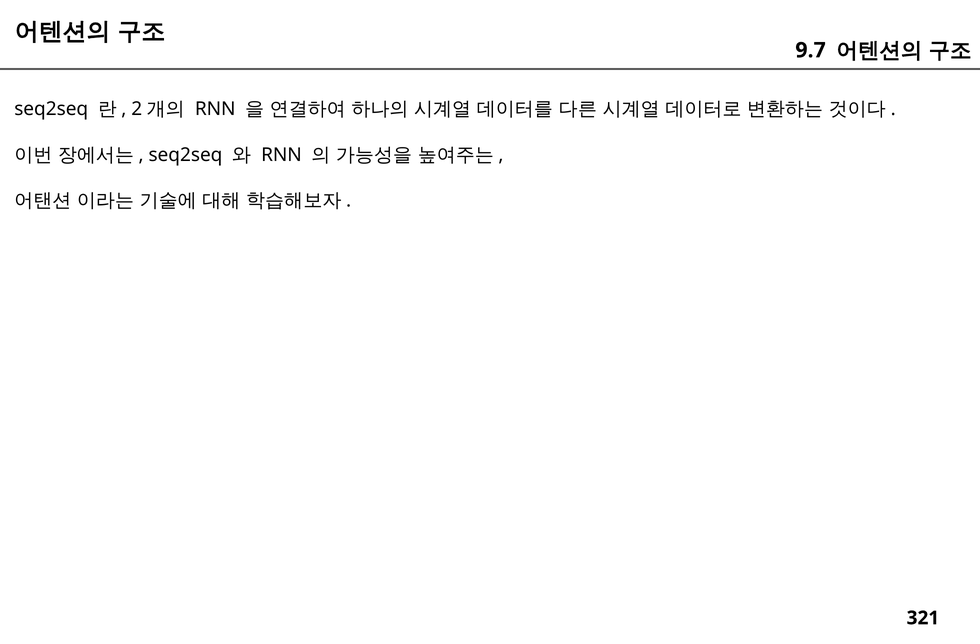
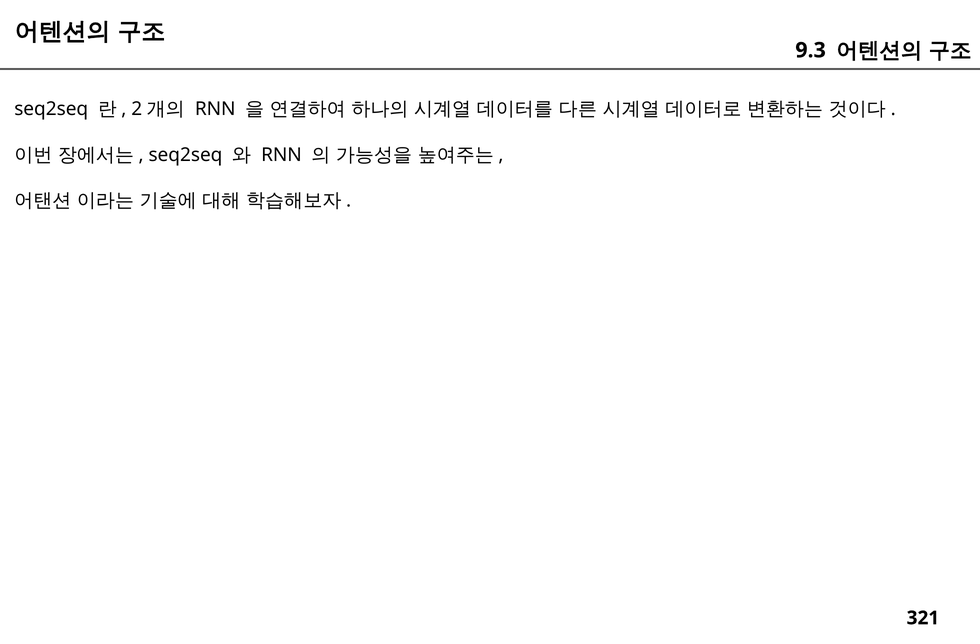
9.7: 9.7 -> 9.3
